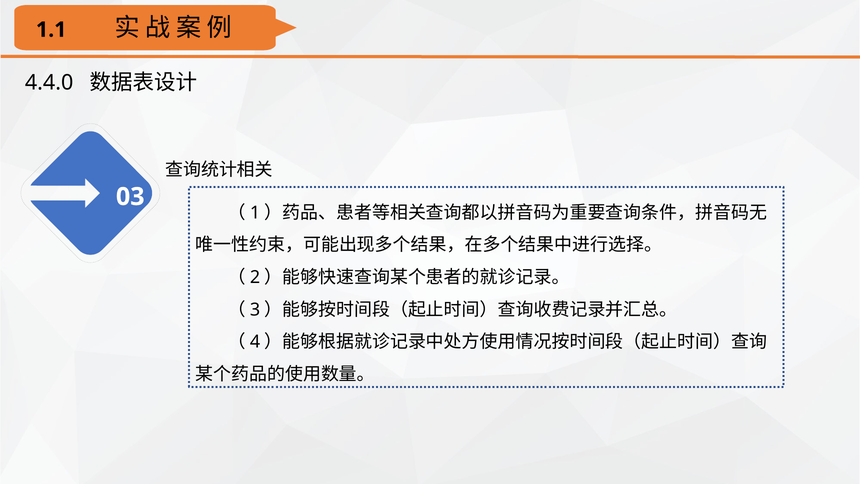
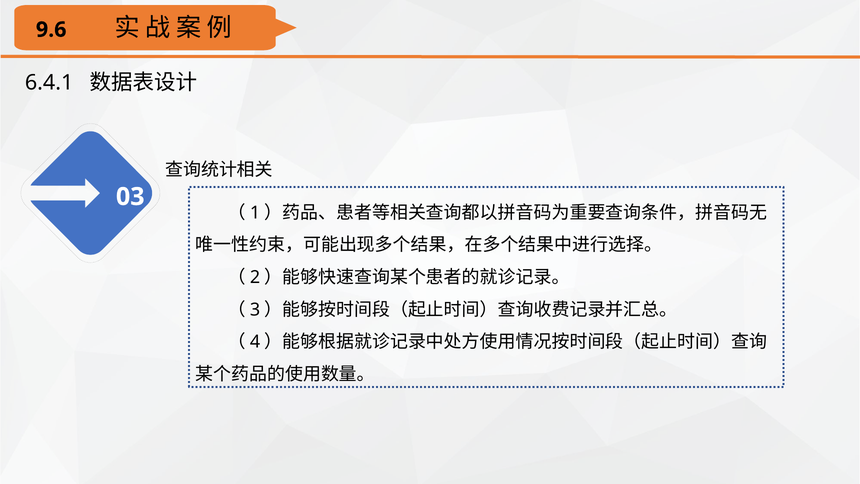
1.1: 1.1 -> 9.6
4.4.0: 4.4.0 -> 6.4.1
